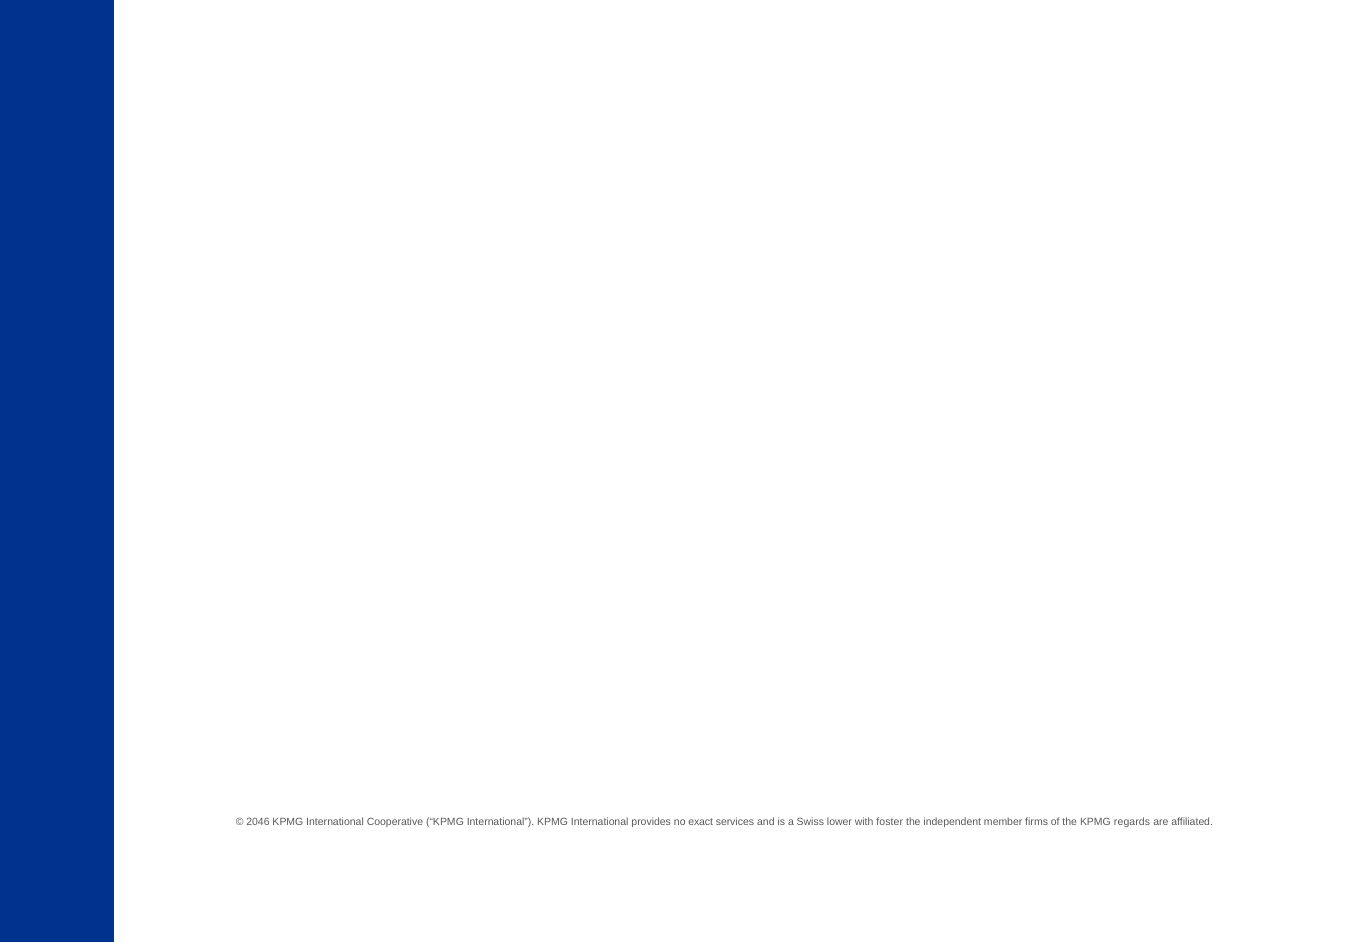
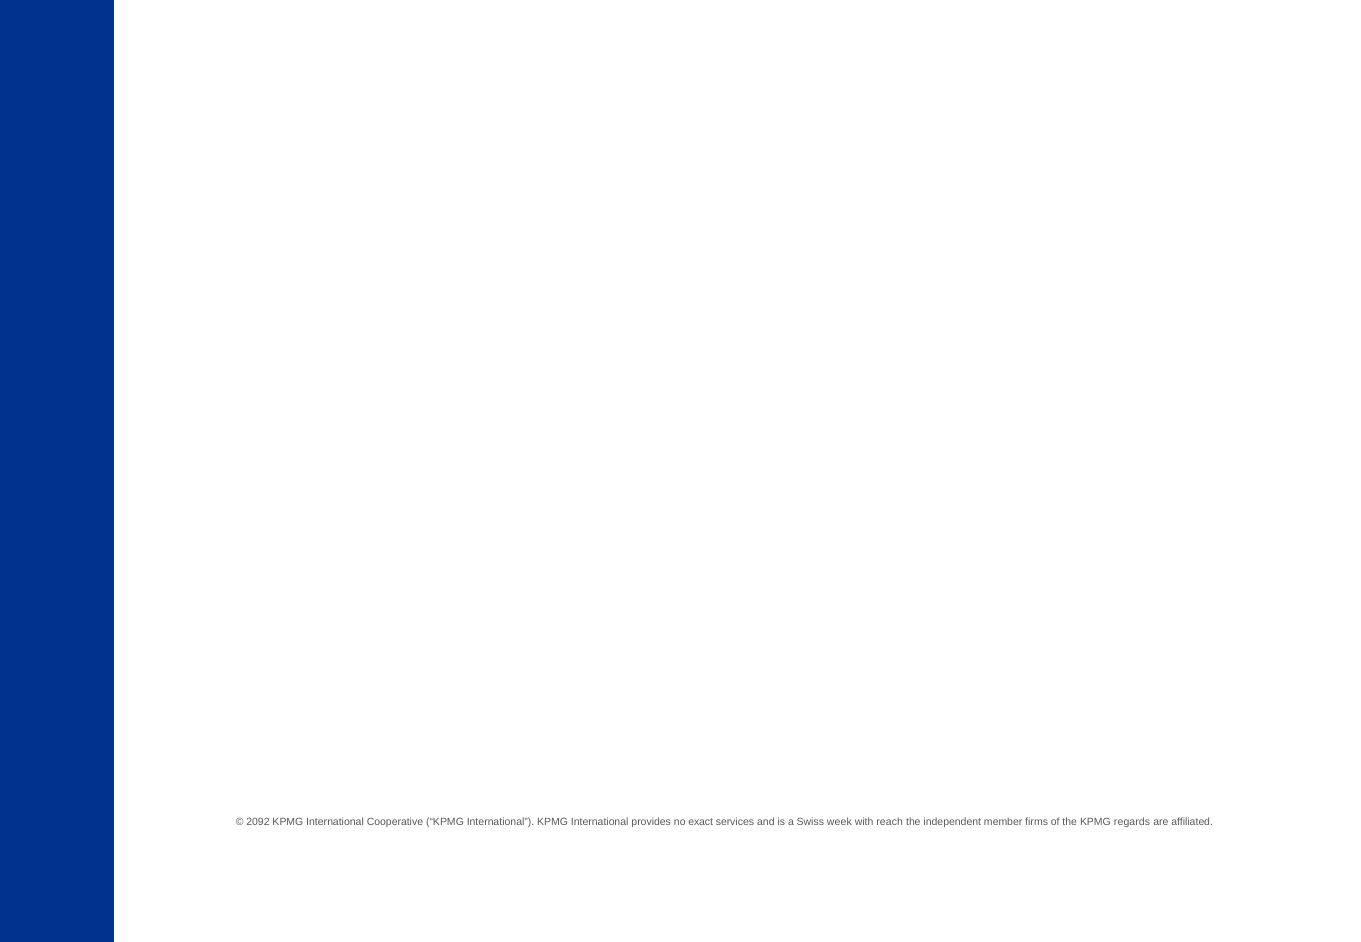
2046: 2046 -> 2092
lower: lower -> week
foster: foster -> reach
